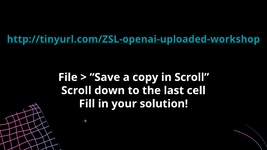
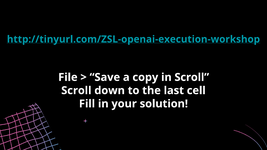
http://tinyurl.com/ZSL-openai-uploaded-workshop: http://tinyurl.com/ZSL-openai-uploaded-workshop -> http://tinyurl.com/ZSL-openai-execution-workshop
